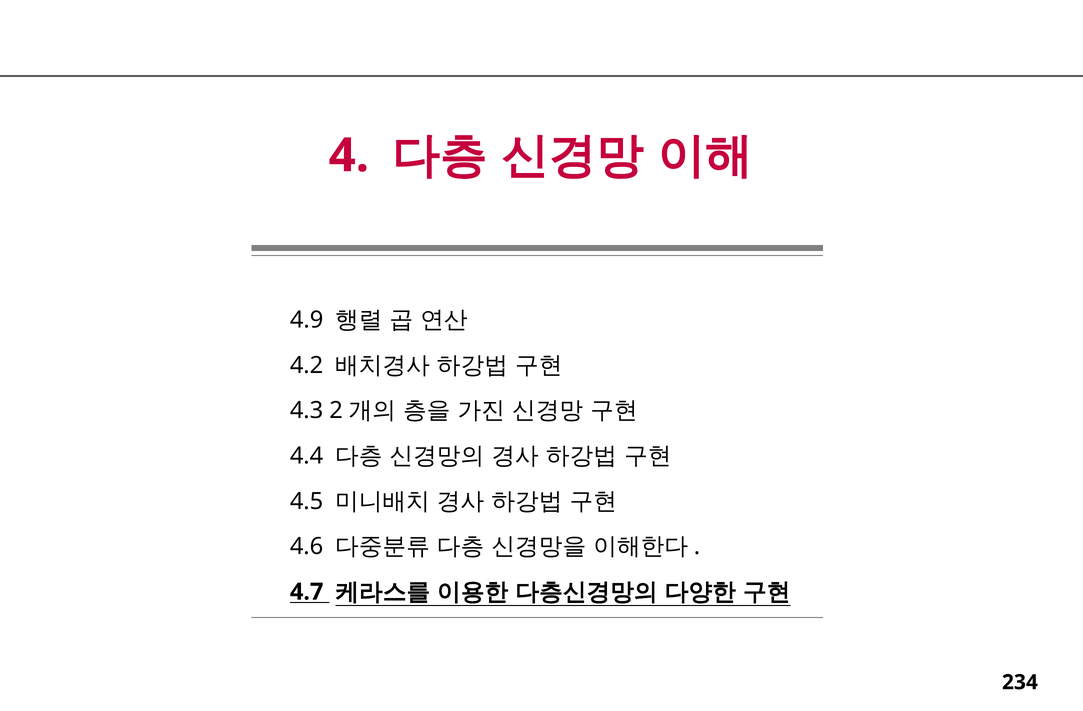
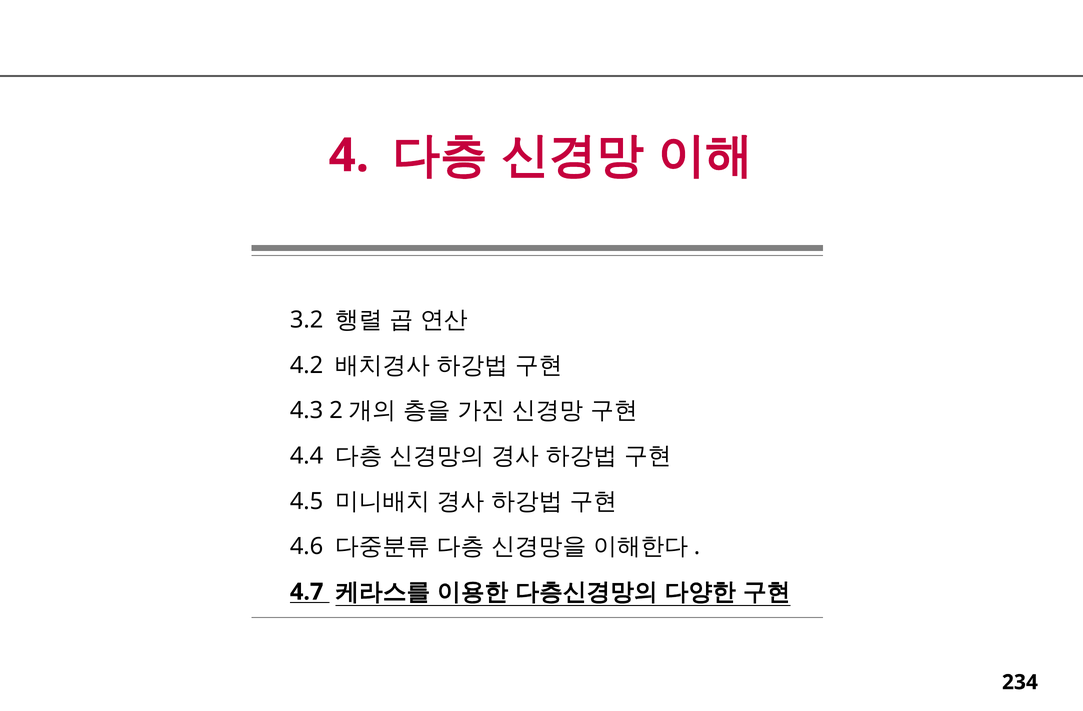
4.9: 4.9 -> 3.2
